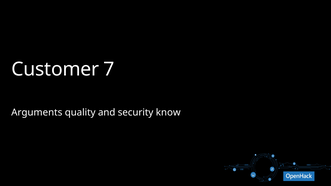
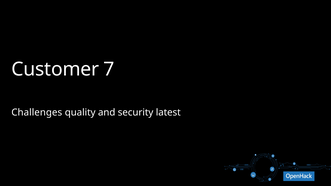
Arguments: Arguments -> Challenges
know: know -> latest
